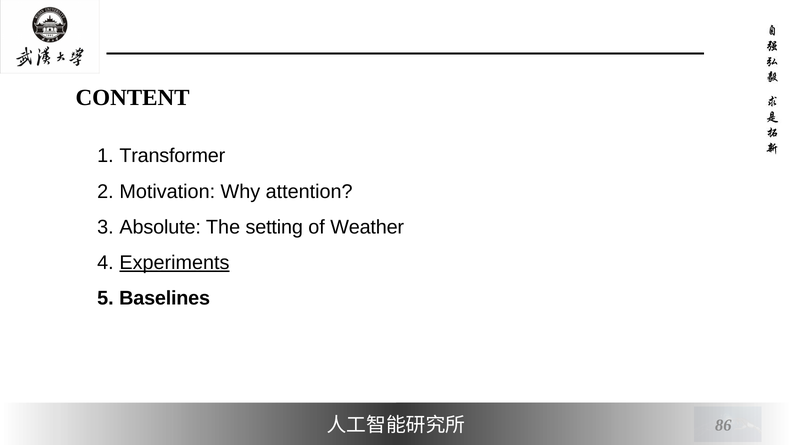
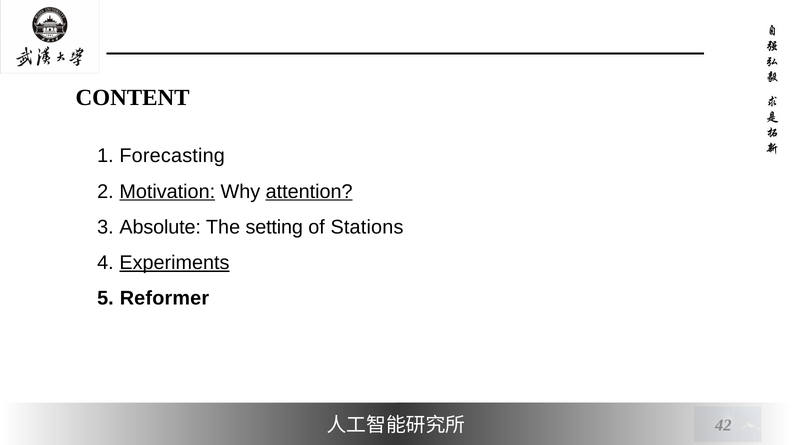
Transformer: Transformer -> Forecasting
Motivation underline: none -> present
attention underline: none -> present
Weather: Weather -> Stations
Baselines: Baselines -> Reformer
86: 86 -> 42
